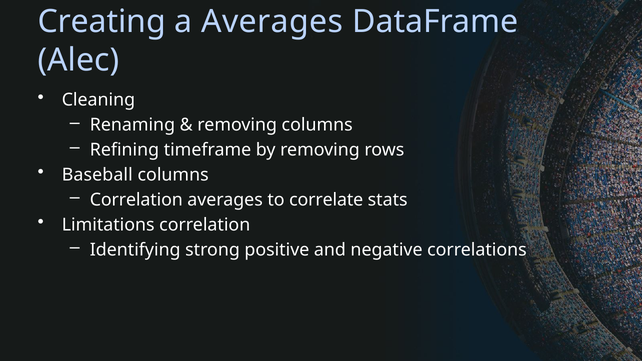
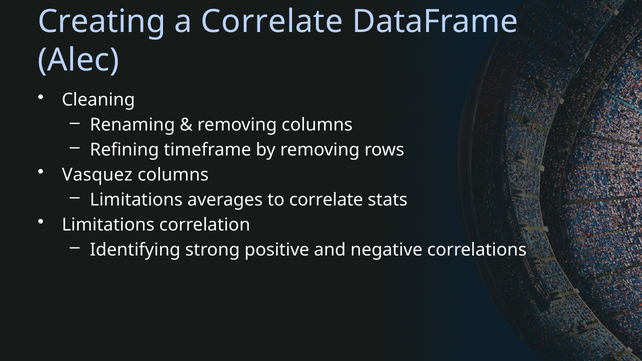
a Averages: Averages -> Correlate
Baseball: Baseball -> Vasquez
Correlation at (136, 200): Correlation -> Limitations
